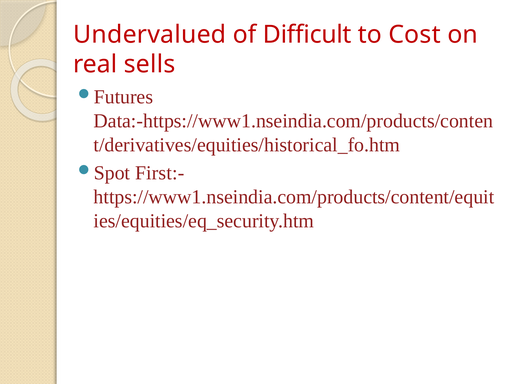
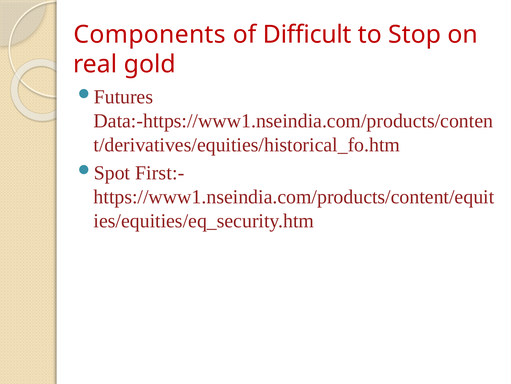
Undervalued: Undervalued -> Components
Cost: Cost -> Stop
sells: sells -> gold
